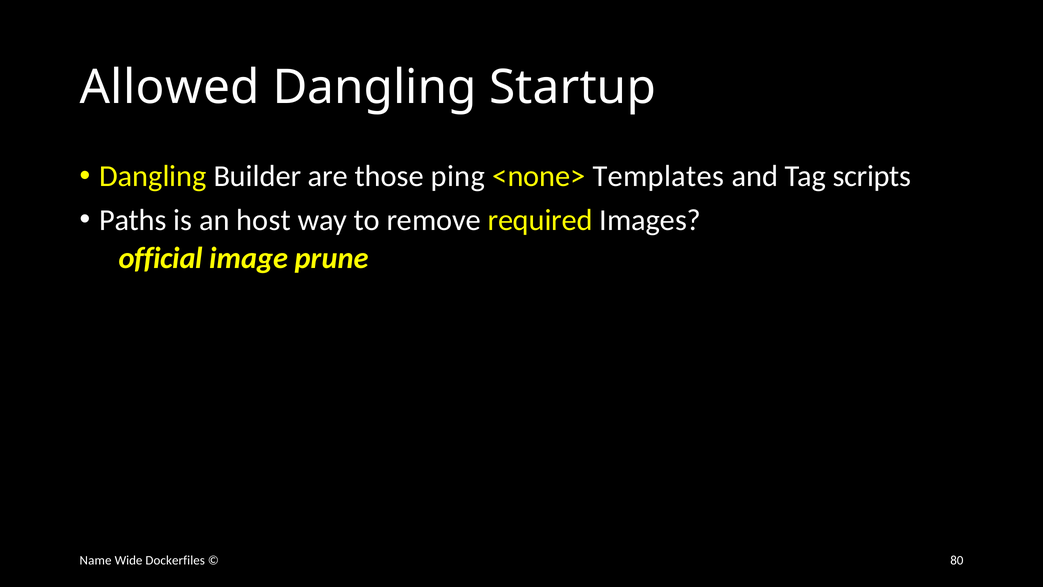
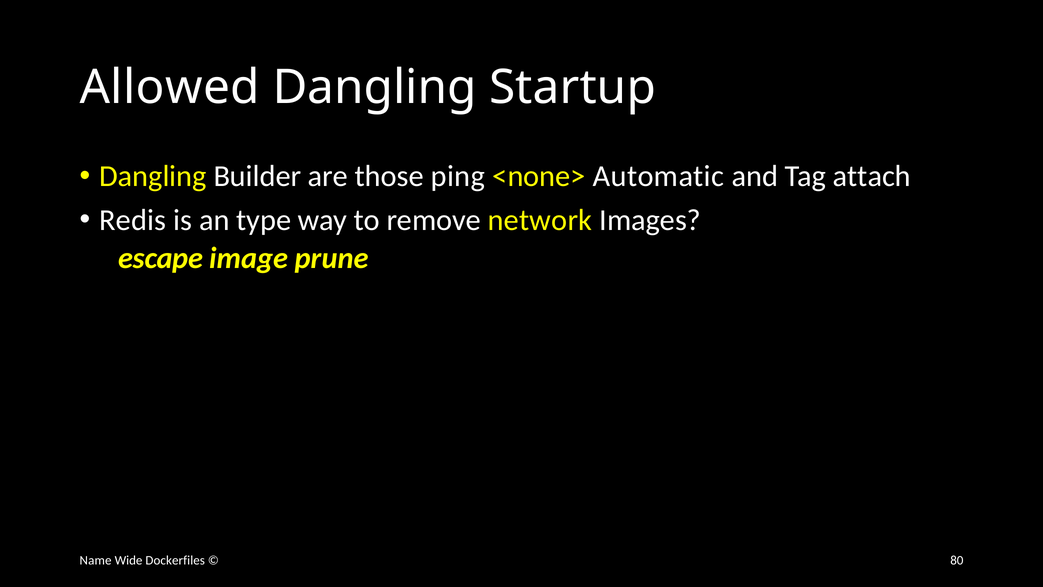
Templates: Templates -> Automatic
scripts: scripts -> attach
Paths: Paths -> Redis
host: host -> type
required: required -> network
official: official -> escape
